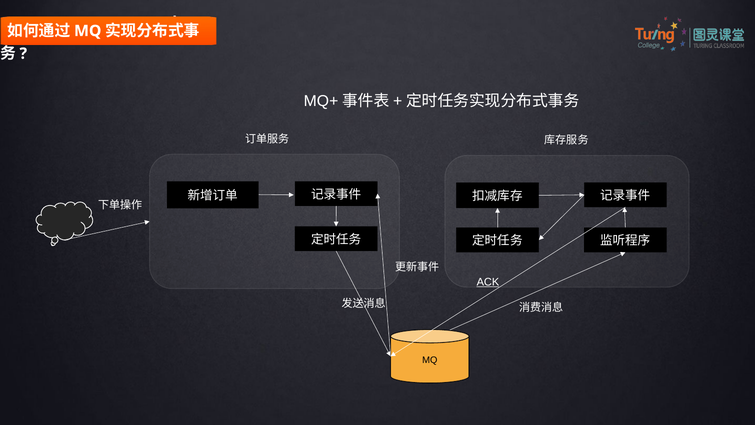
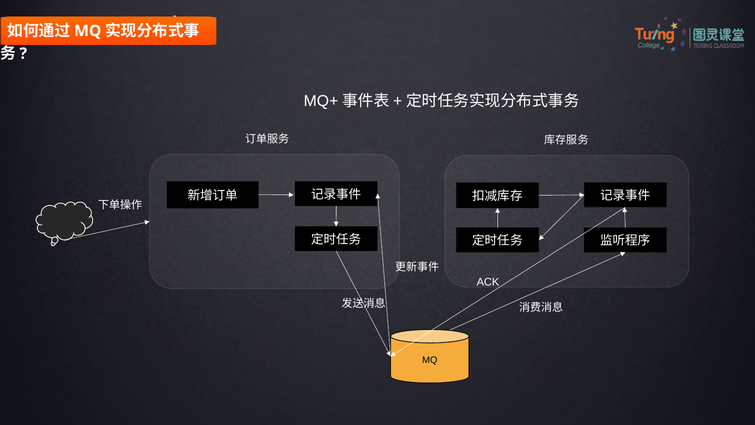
ACK underline: present -> none
